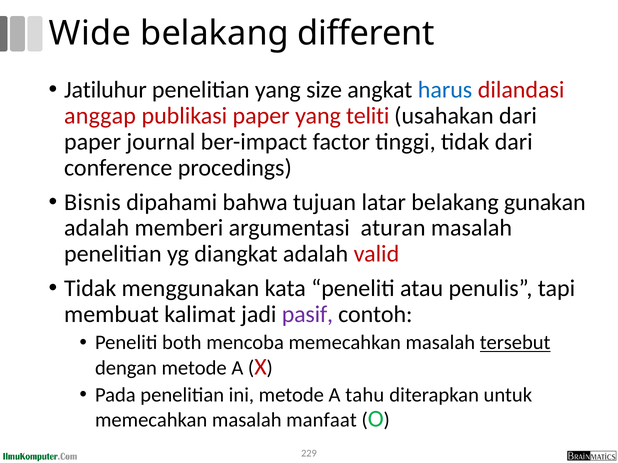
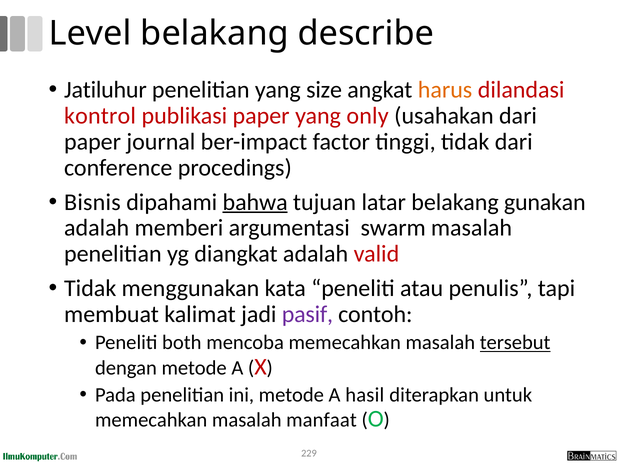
Wide: Wide -> Level
different: different -> describe
harus colour: blue -> orange
anggap: anggap -> kontrol
teliti: teliti -> only
bahwa underline: none -> present
aturan: aturan -> swarm
tahu: tahu -> hasil
